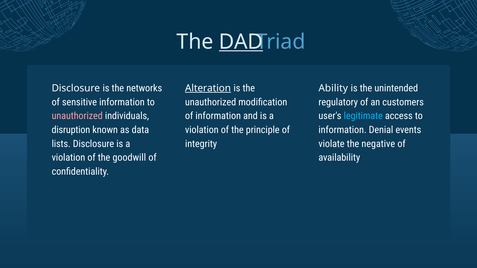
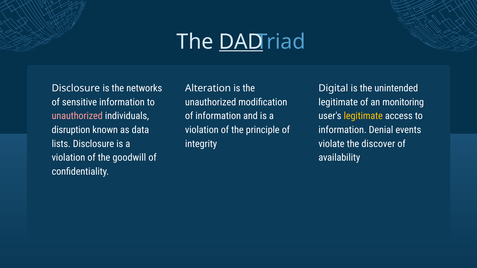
Alteration underline: present -> none
Ability: Ability -> Digital
regulatory at (338, 102): regulatory -> legitimate
customers: customers -> monitoring
legitimate at (363, 116) colour: light blue -> yellow
negative: negative -> discover
